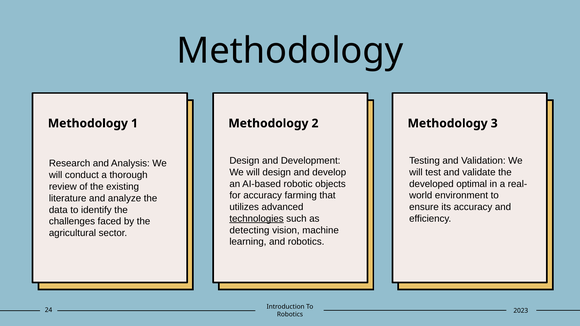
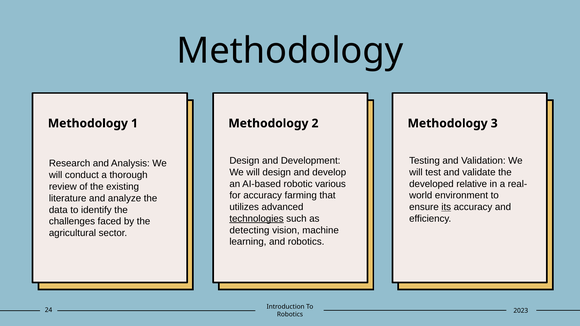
objects: objects -> various
optimal: optimal -> relative
its underline: none -> present
